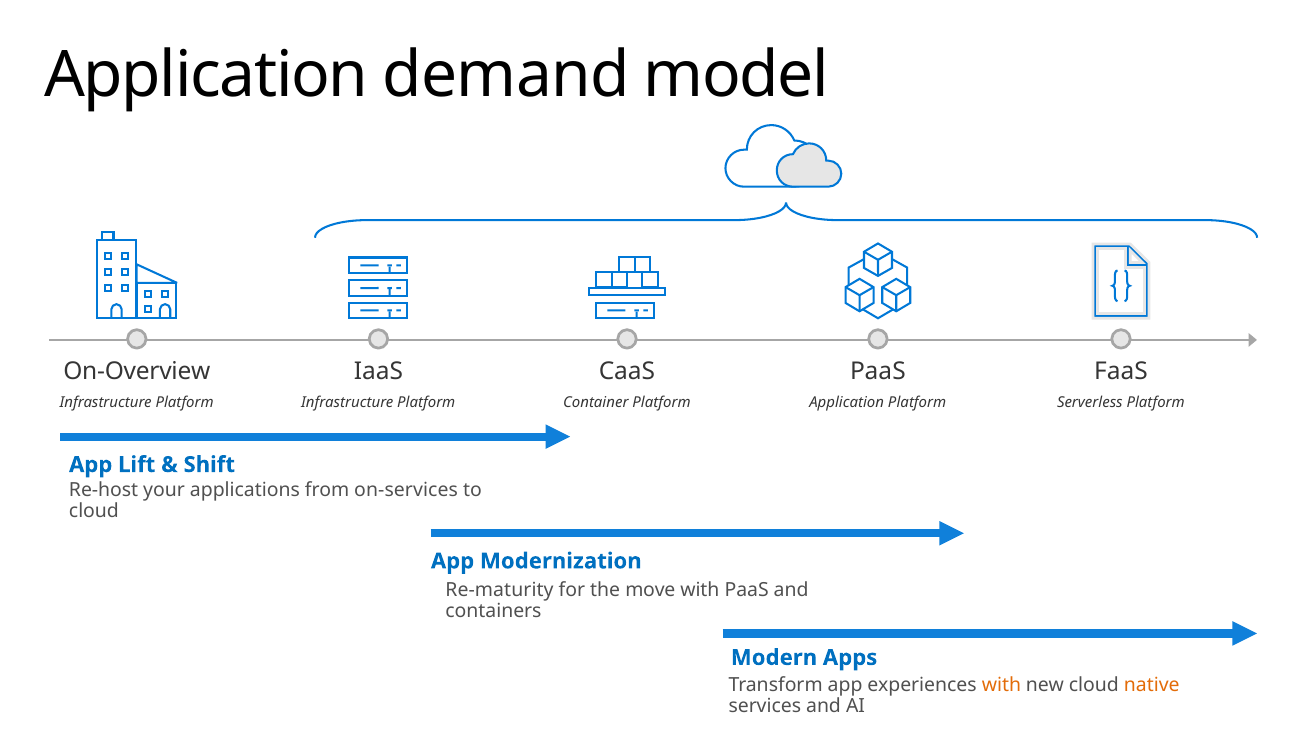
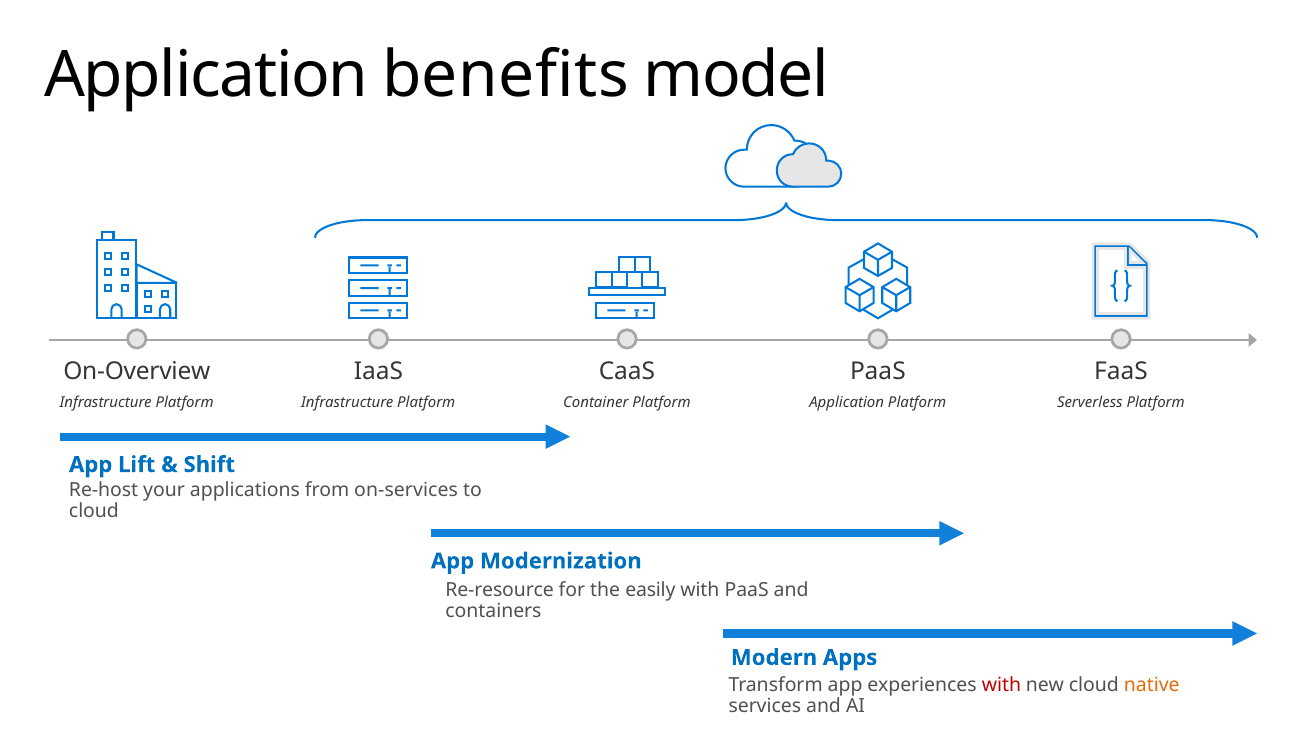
demand: demand -> benefits
Re-maturity: Re-maturity -> Re-resource
move: move -> easily
with at (1001, 685) colour: orange -> red
